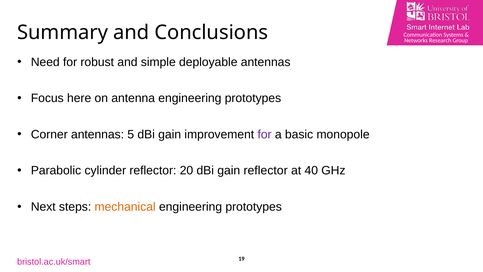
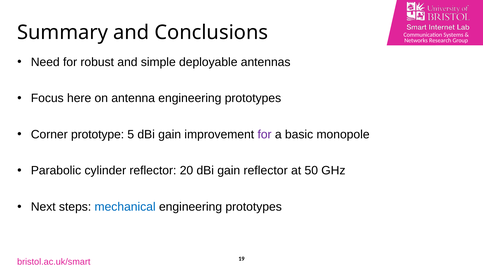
Corner antennas: antennas -> prototype
40: 40 -> 50
mechanical colour: orange -> blue
